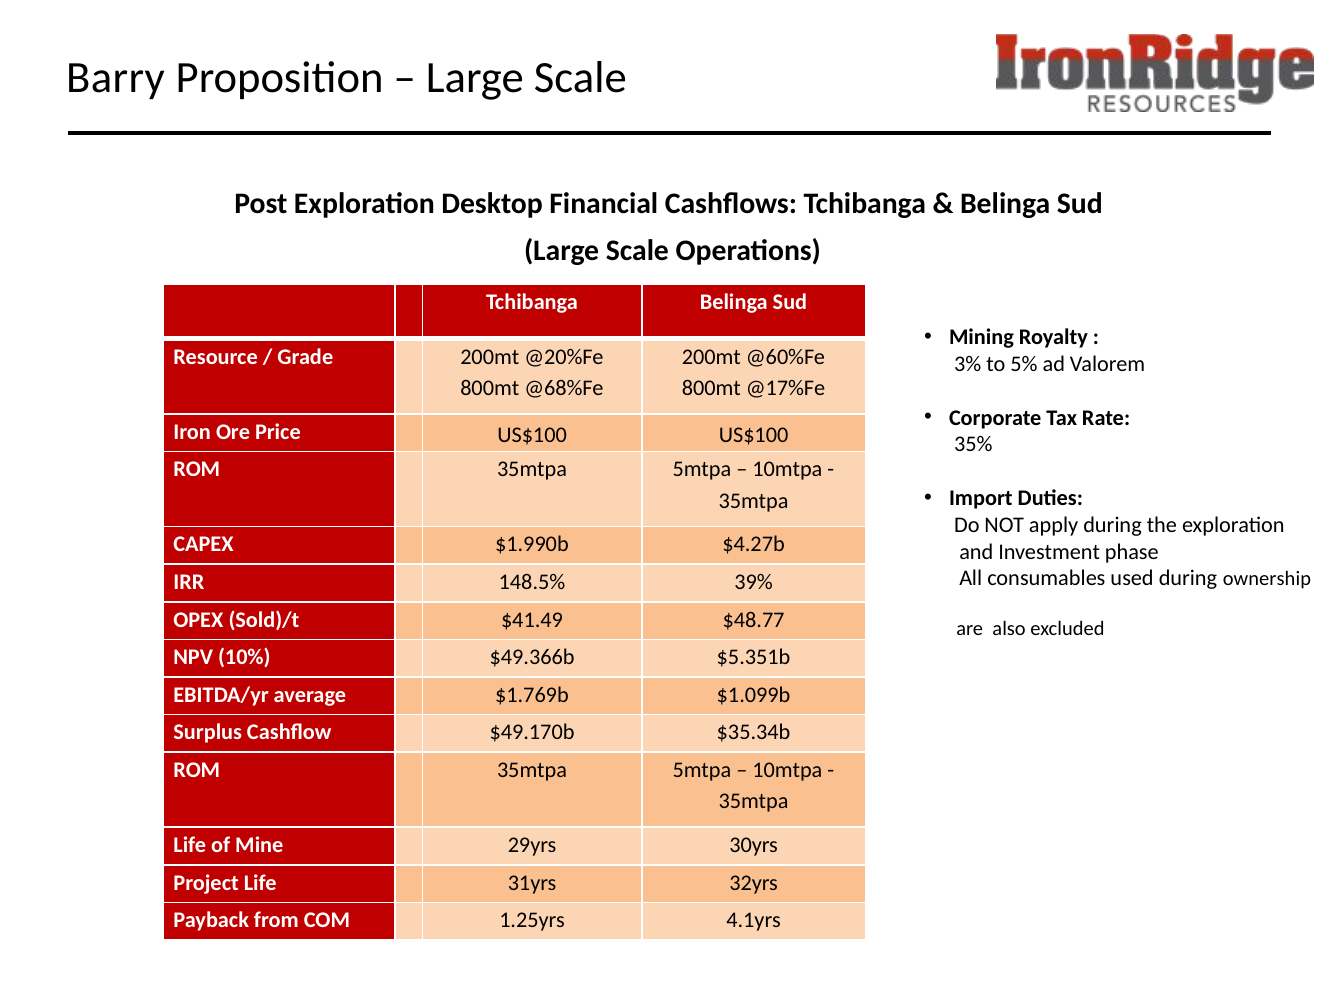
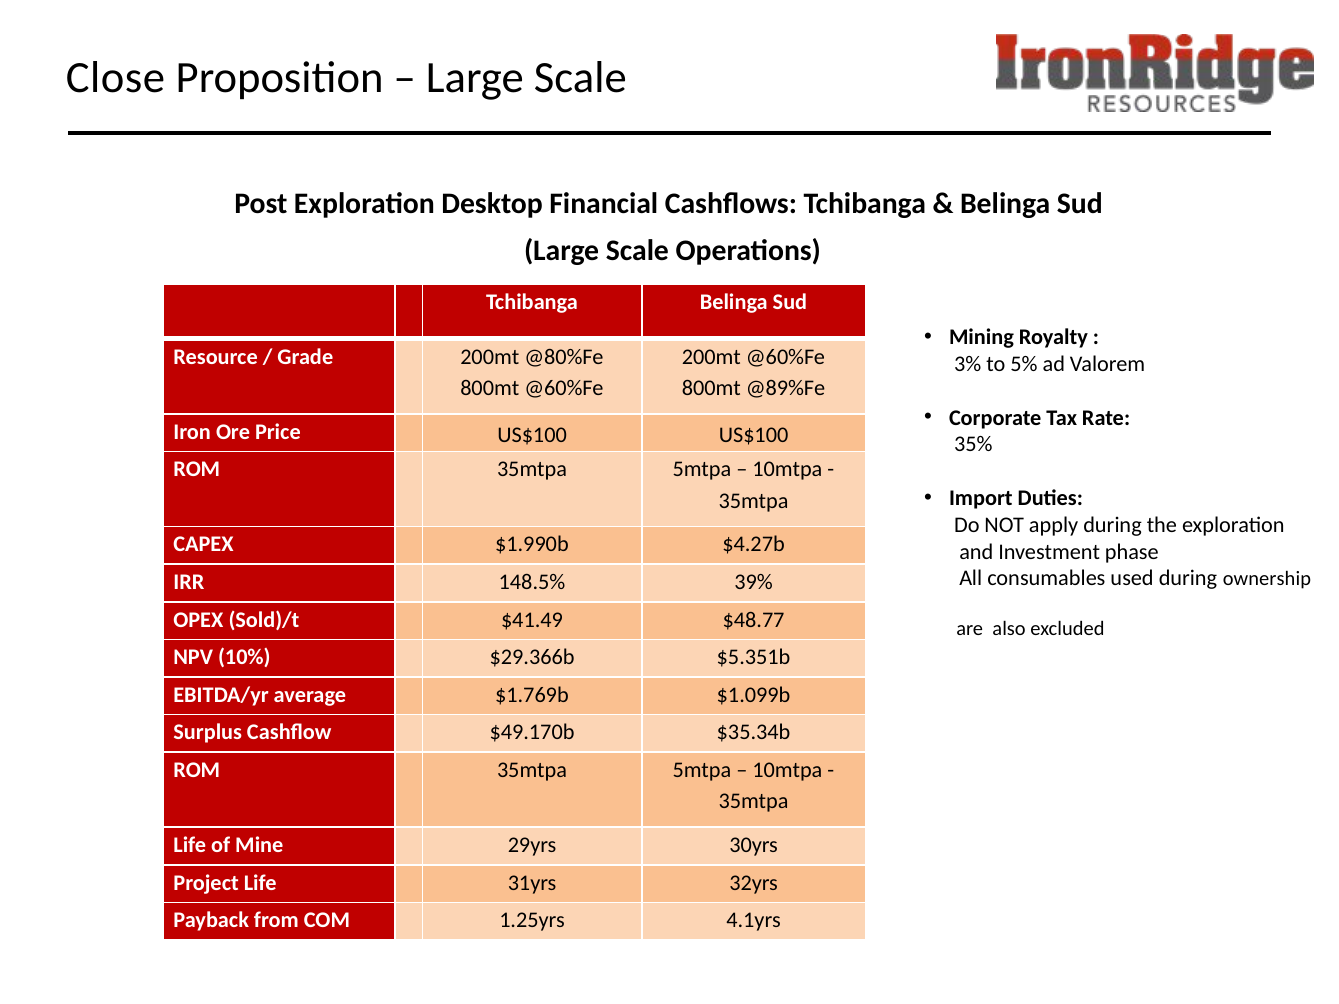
Barry: Barry -> Close
@20%Fe: @20%Fe -> @80%Fe
800mt @68%Fe: @68%Fe -> @60%Fe
@17%Fe: @17%Fe -> @89%Fe
$49.366b: $49.366b -> $29.366b
